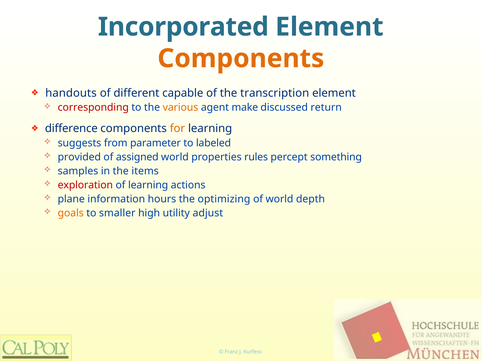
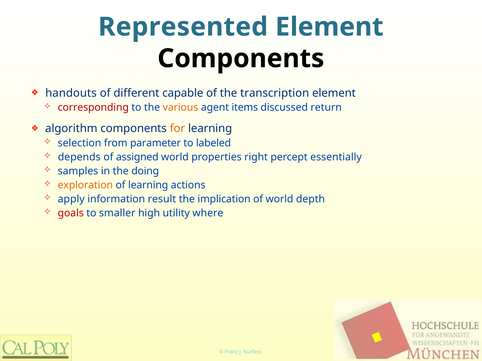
Incorporated: Incorporated -> Represented
Components at (241, 59) colour: orange -> black
make: make -> items
difference: difference -> algorithm
suggests: suggests -> selection
provided: provided -> depends
rules: rules -> right
something: something -> essentially
items: items -> doing
exploration colour: red -> orange
plane: plane -> apply
hours: hours -> result
optimizing: optimizing -> implication
goals colour: orange -> red
adjust: adjust -> where
